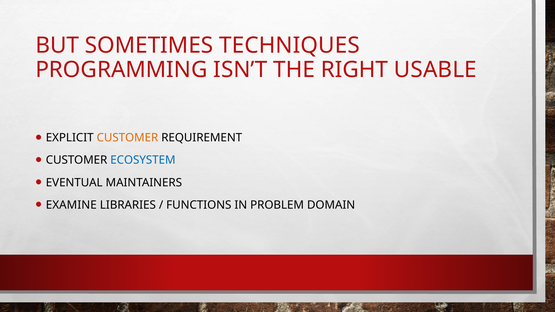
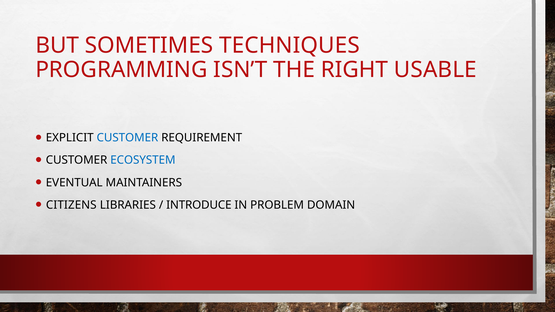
CUSTOMER at (127, 138) colour: orange -> blue
EXAMINE: EXAMINE -> CITIZENS
FUNCTIONS: FUNCTIONS -> INTRODUCE
